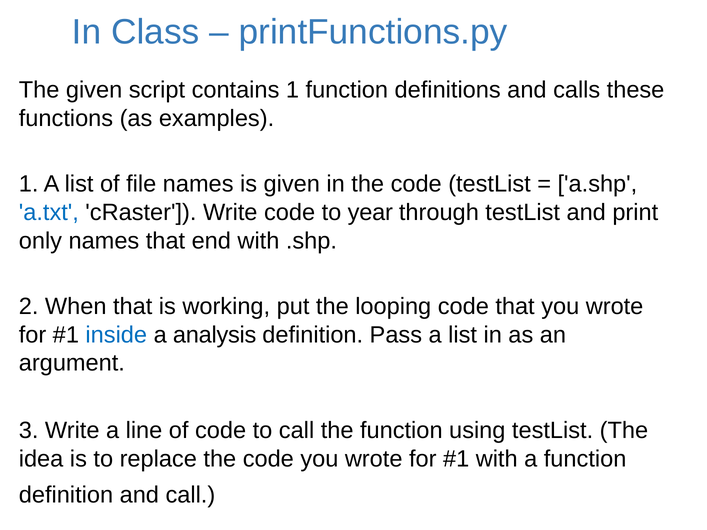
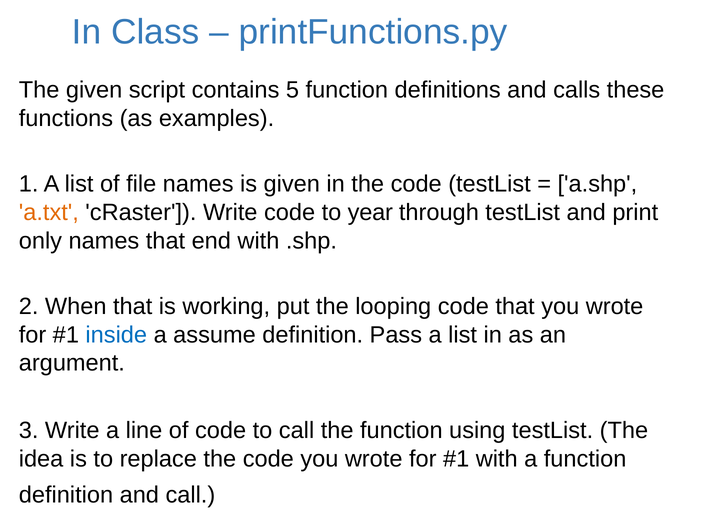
contains 1: 1 -> 5
a.txt colour: blue -> orange
analysis: analysis -> assume
